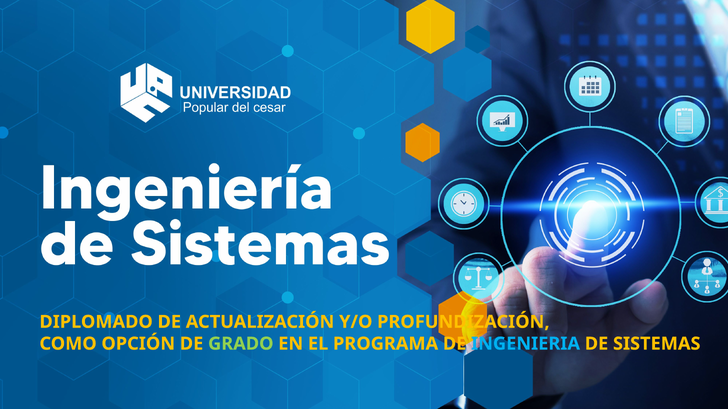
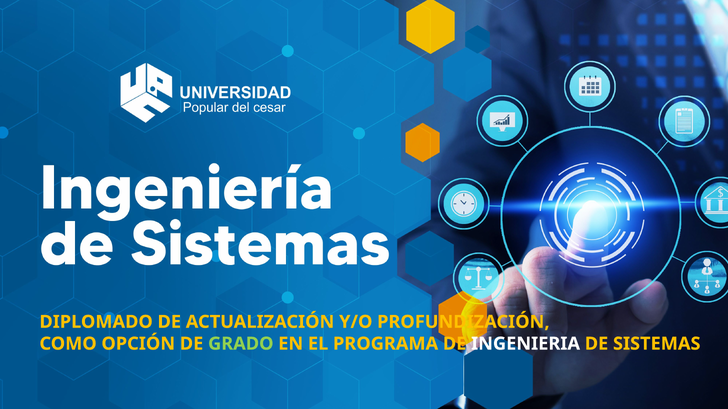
INGENIERIA colour: light blue -> white
